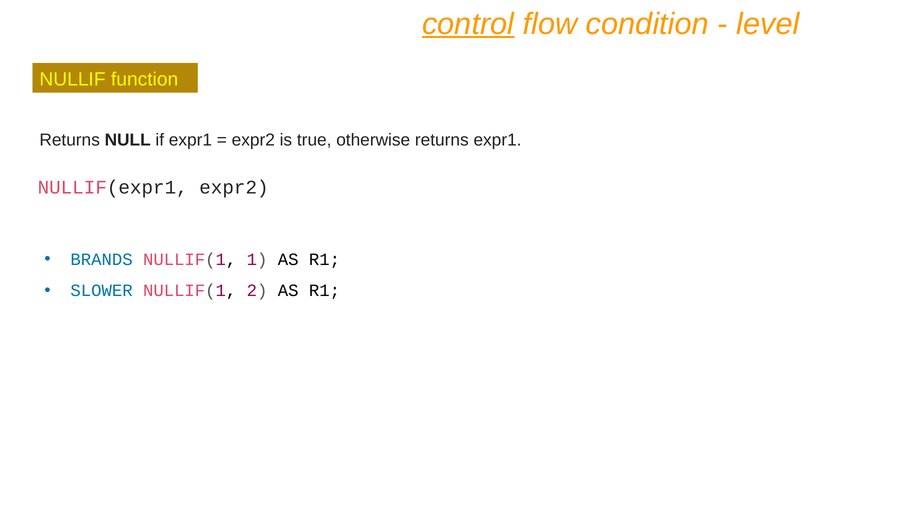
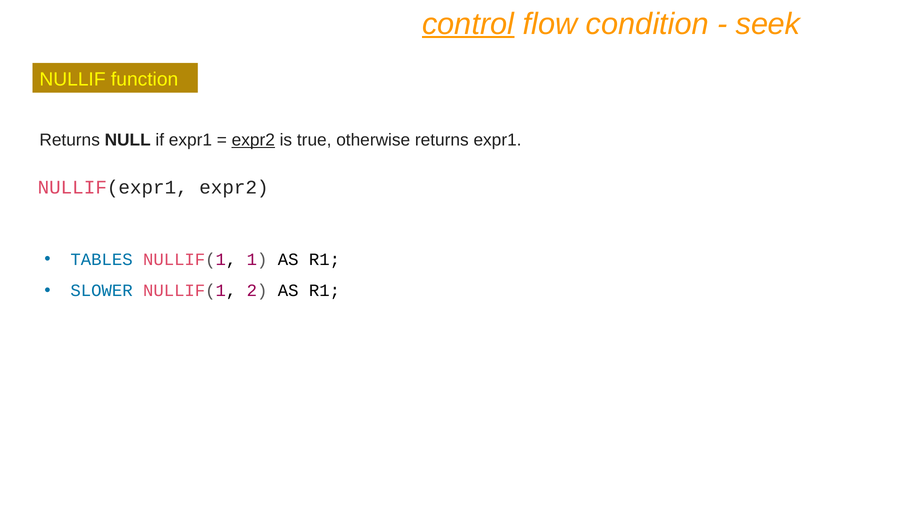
level: level -> seek
expr2 at (253, 140) underline: none -> present
BRANDS: BRANDS -> TABLES
